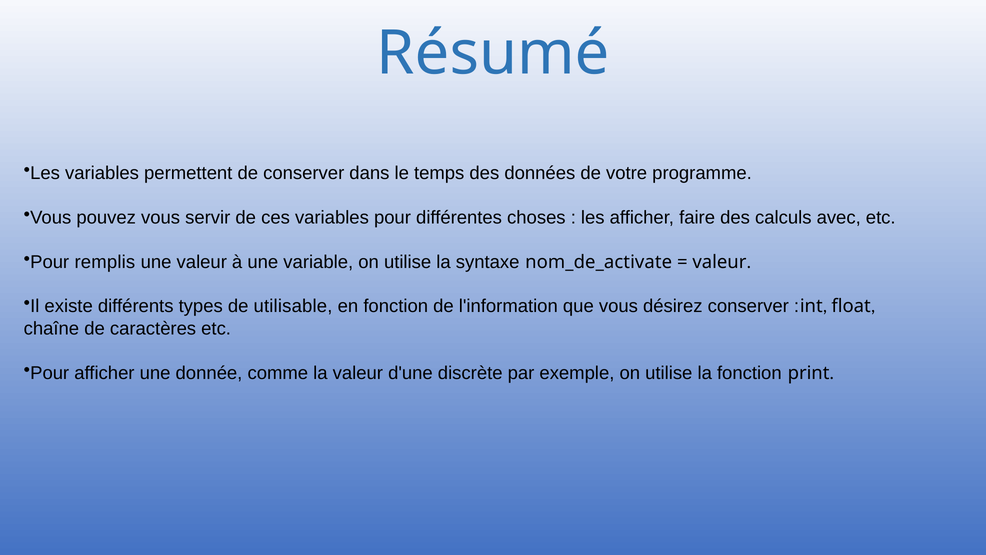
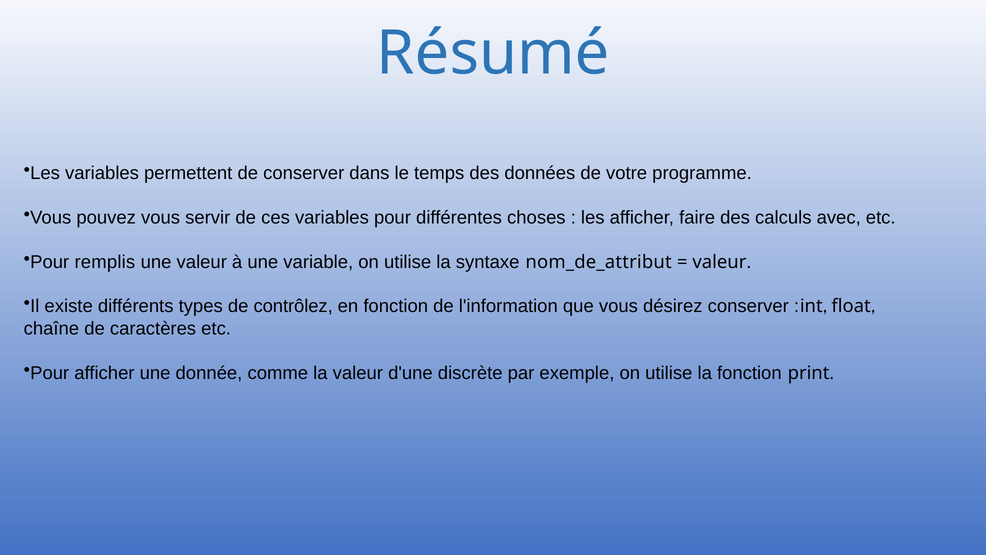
nom_de_activate: nom_de_activate -> nom_de_attribut
utilisable: utilisable -> contrôlez
